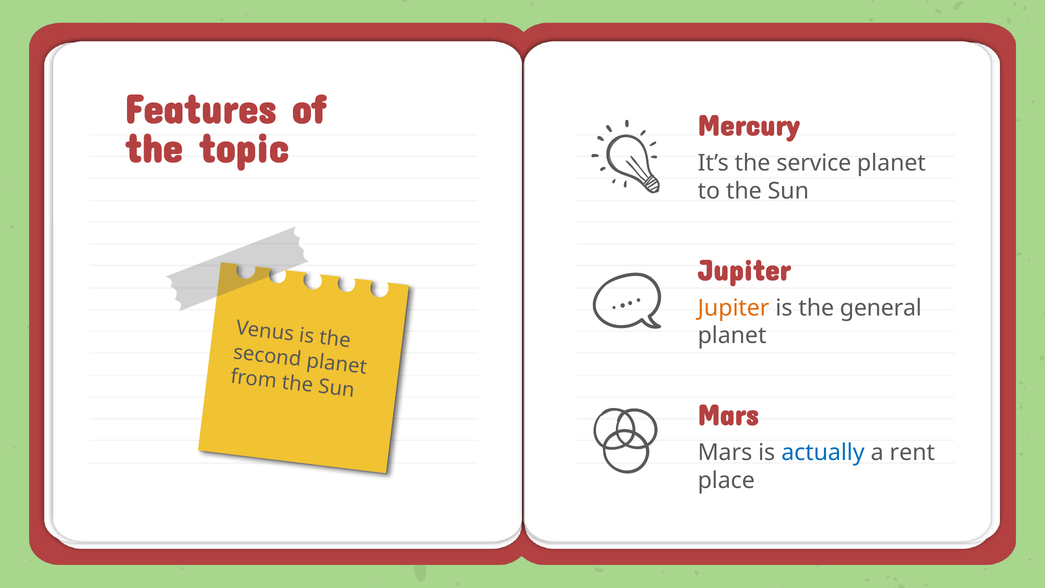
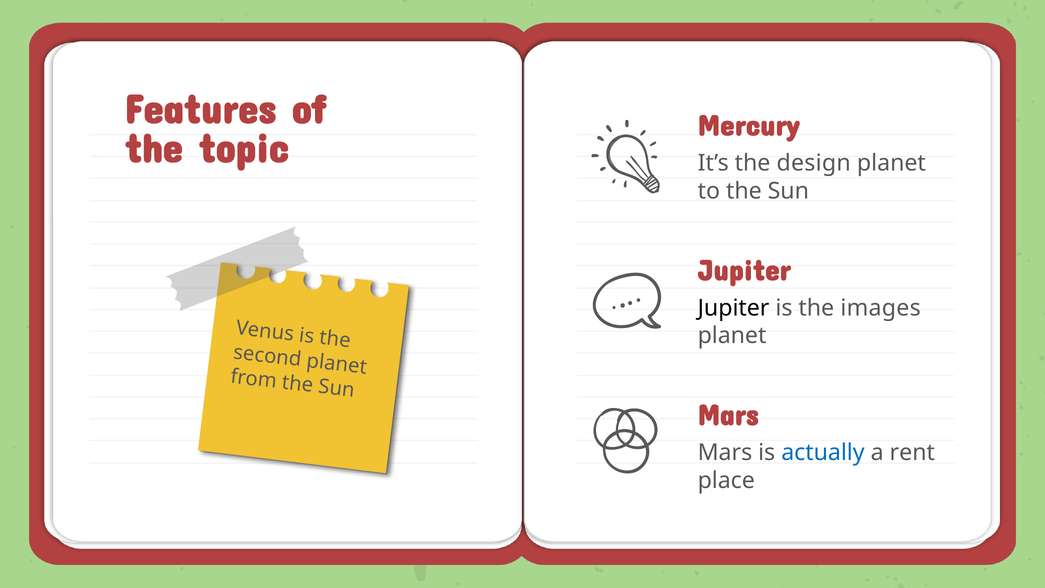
service: service -> design
Jupiter at (734, 308) colour: orange -> black
general: general -> images
